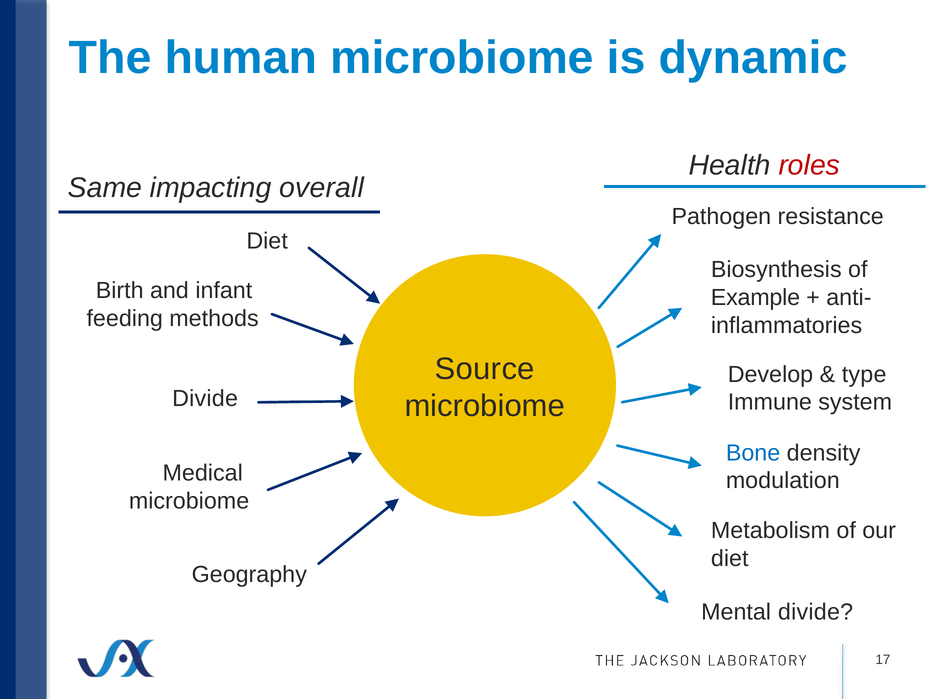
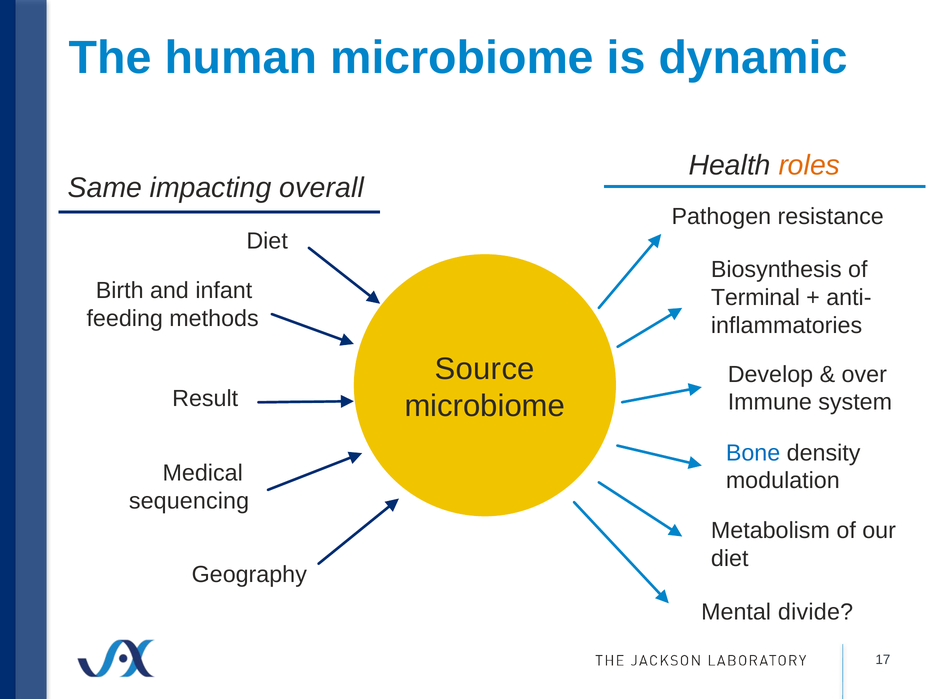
roles colour: red -> orange
Example: Example -> Terminal
type: type -> over
Divide at (205, 399): Divide -> Result
microbiome at (189, 501): microbiome -> sequencing
